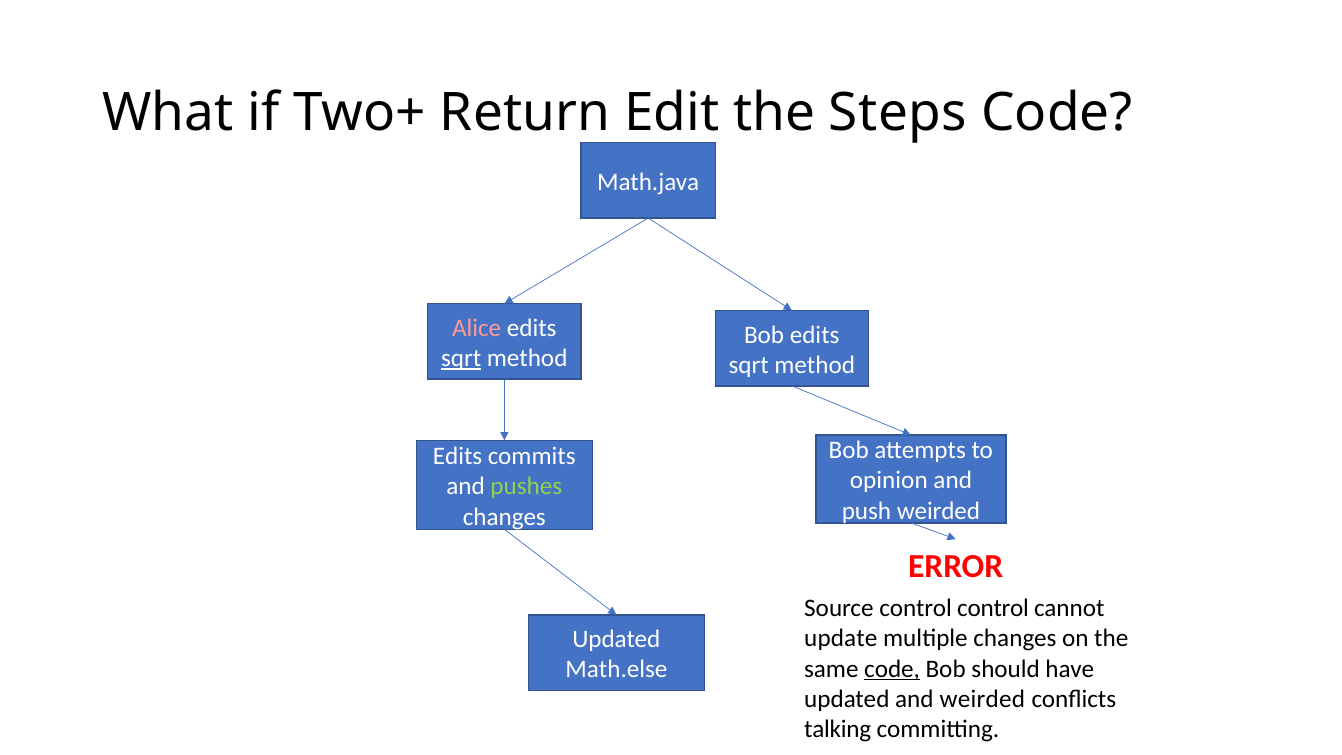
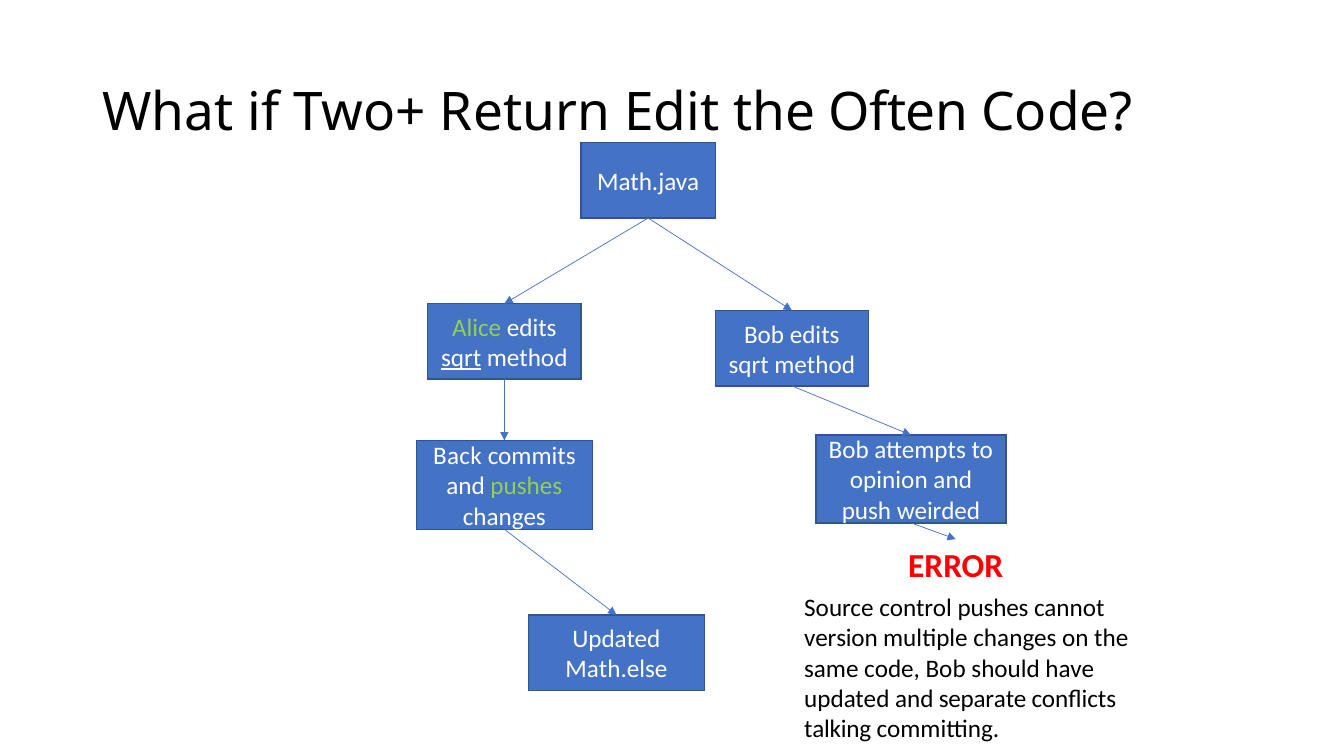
Steps: Steps -> Often
Alice colour: pink -> light green
Edits at (458, 456): Edits -> Back
control control: control -> pushes
update: update -> version
code at (892, 669) underline: present -> none
and weirded: weirded -> separate
